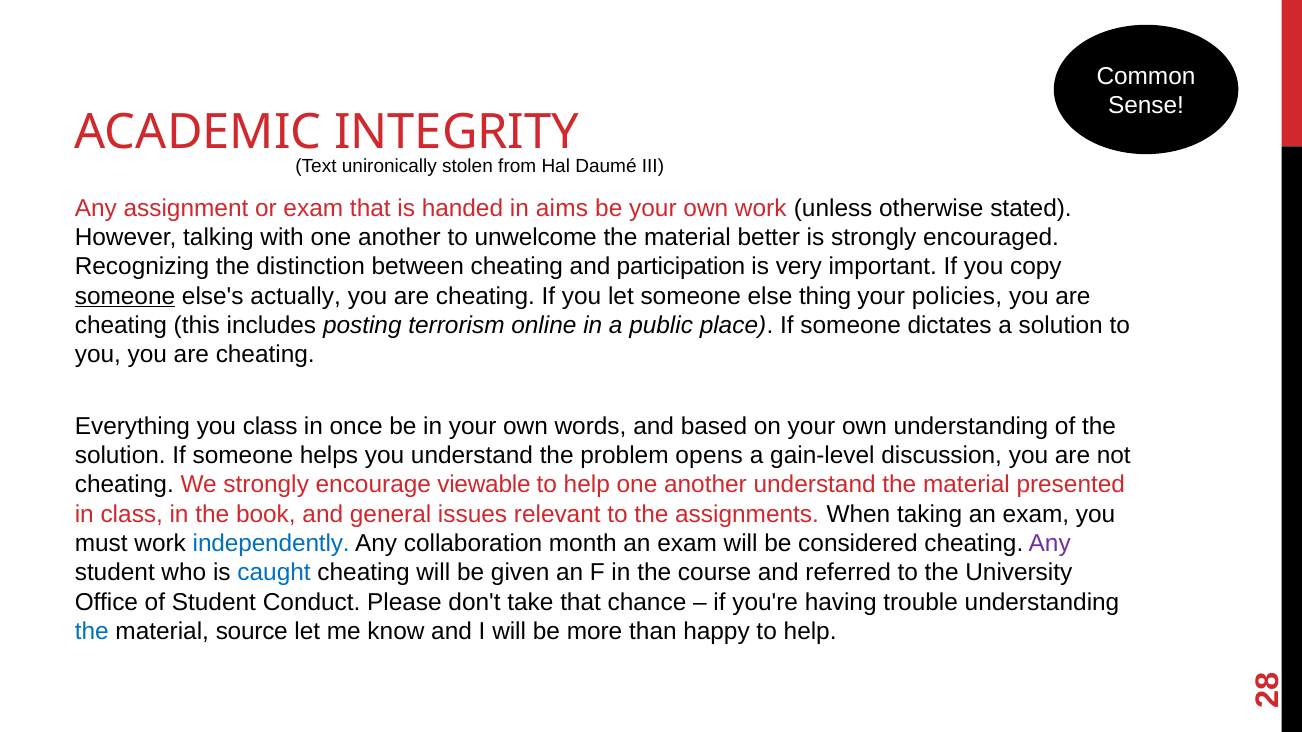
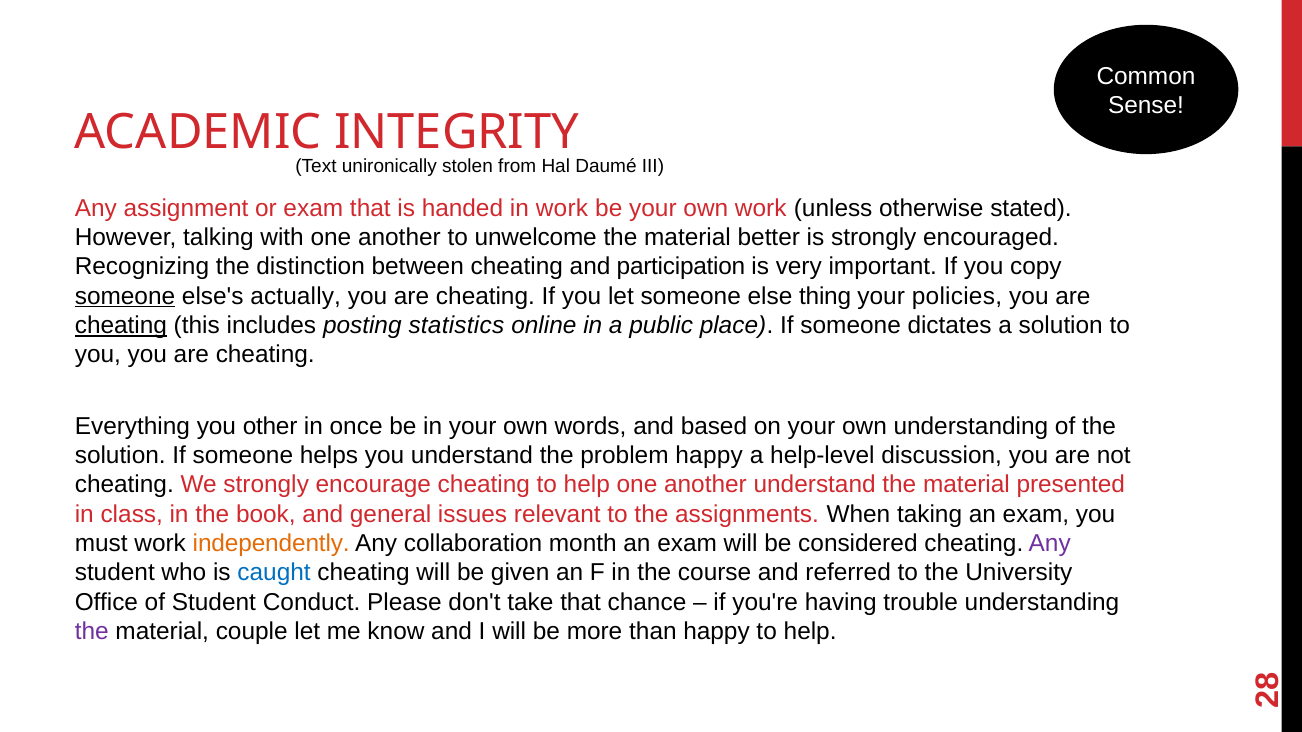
in aims: aims -> work
cheating at (121, 326) underline: none -> present
terrorism: terrorism -> statistics
you class: class -> other
problem opens: opens -> happy
gain-level: gain-level -> help-level
encourage viewable: viewable -> cheating
independently colour: blue -> orange
the at (92, 632) colour: blue -> purple
source: source -> couple
